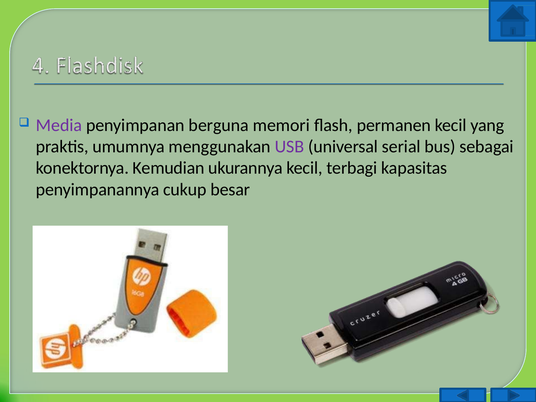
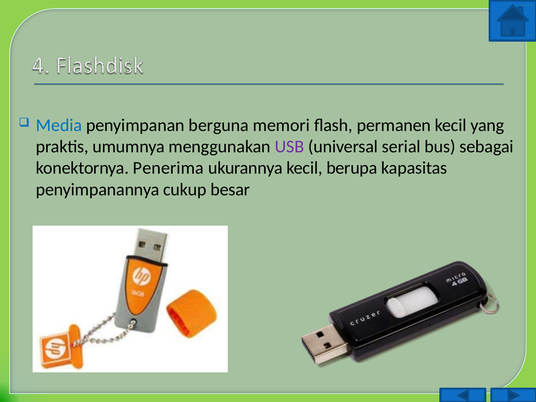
Media colour: purple -> blue
Kemudian: Kemudian -> Penerima
terbagi: terbagi -> berupa
